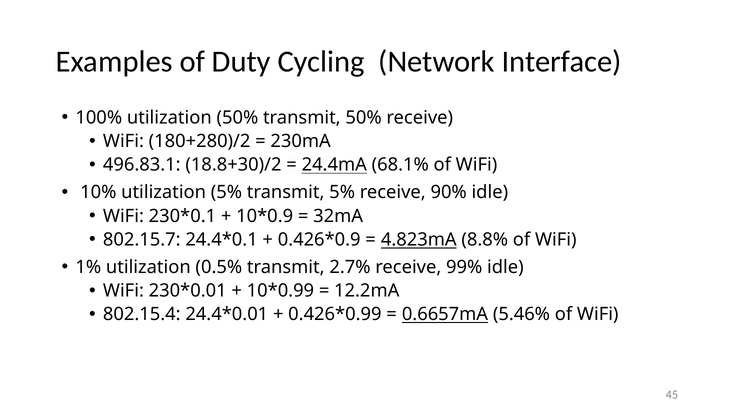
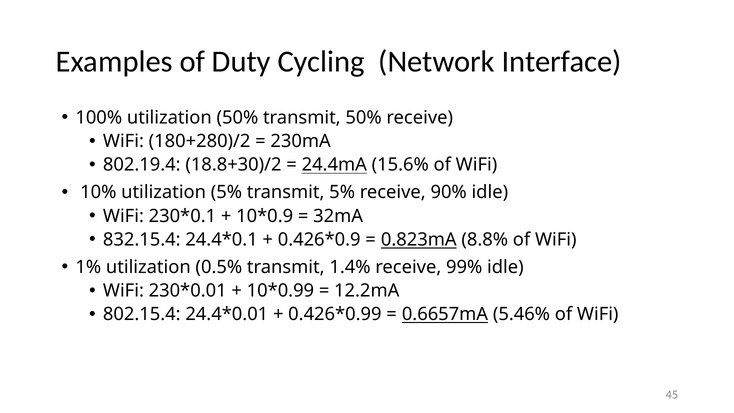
496.83.1: 496.83.1 -> 802.19.4
68.1%: 68.1% -> 15.6%
802.15.7: 802.15.7 -> 832.15.4
4.823mA: 4.823mA -> 0.823mA
2.7%: 2.7% -> 1.4%
